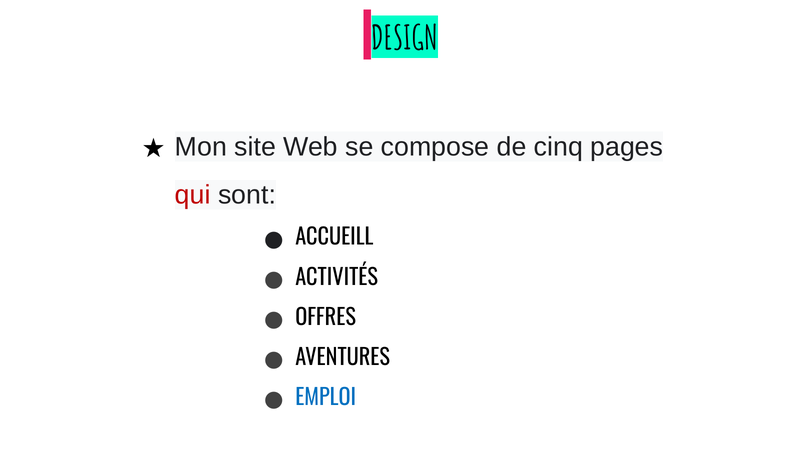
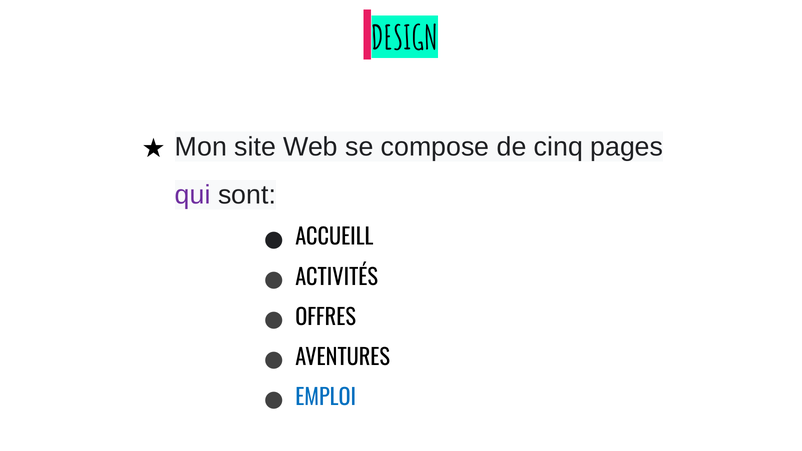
qui colour: red -> purple
